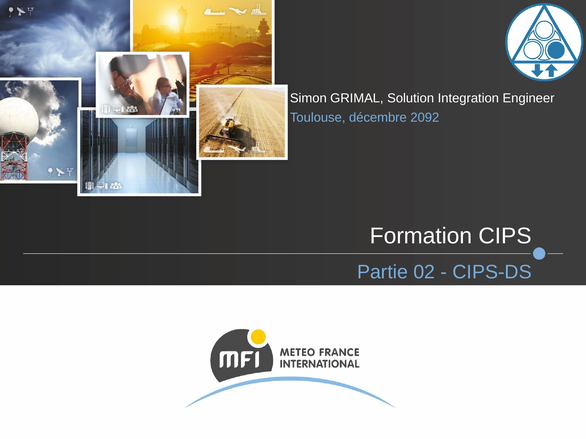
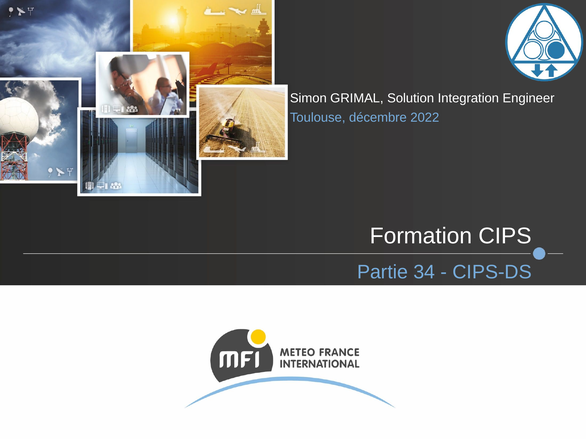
2092: 2092 -> 2022
02: 02 -> 34
